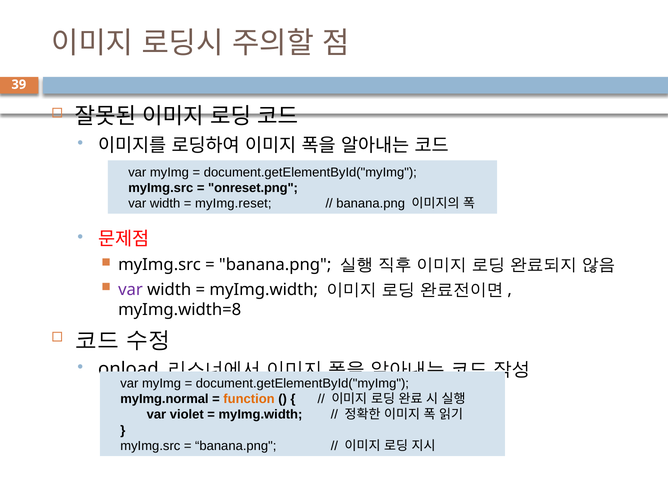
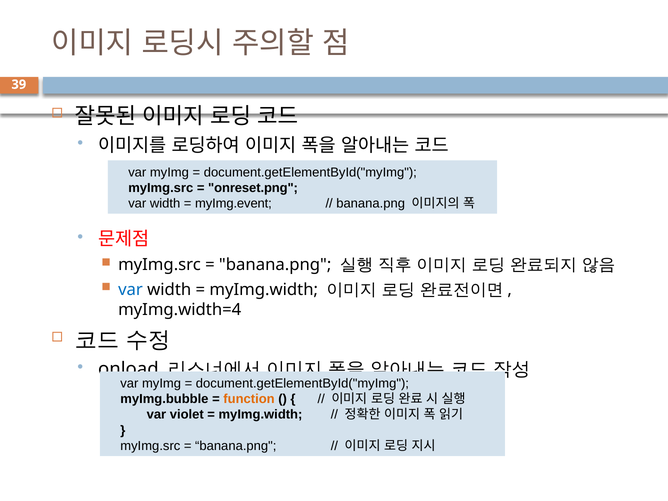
myImg.reset: myImg.reset -> myImg.event
var at (130, 290) colour: purple -> blue
myImg.width=8: myImg.width=8 -> myImg.width=4
myImg.normal: myImg.normal -> myImg.bubble
